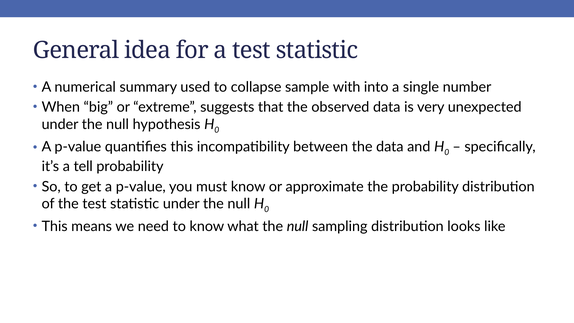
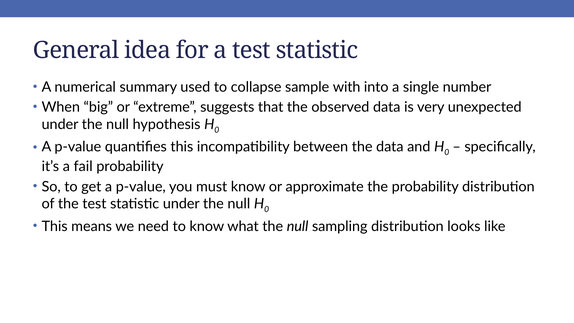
tell: tell -> fail
